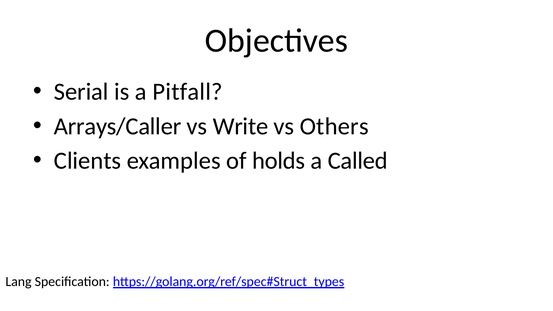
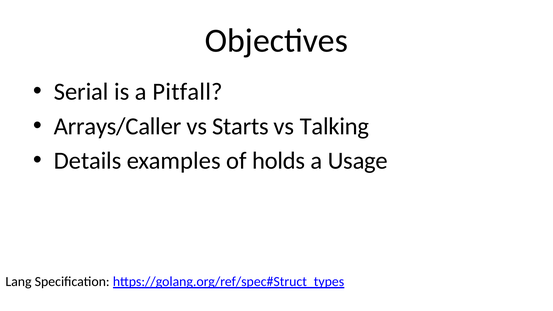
Write: Write -> Starts
Others: Others -> Talking
Clients: Clients -> Details
Called: Called -> Usage
